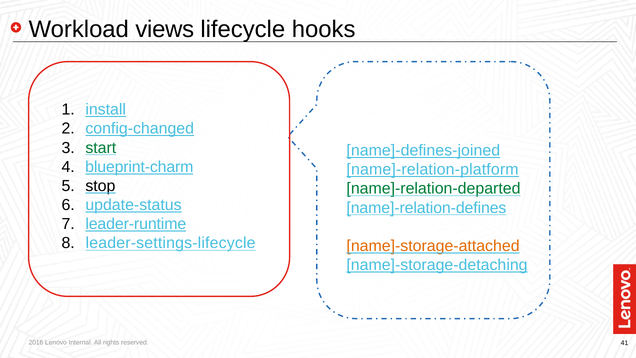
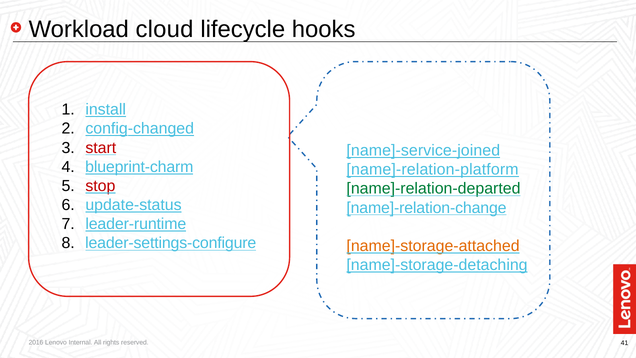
views: views -> cloud
start colour: green -> red
name]-defines-joined: name]-defines-joined -> name]-service-joined
stop colour: black -> red
name]-relation-defines: name]-relation-defines -> name]-relation-change
leader-settings-lifecycle: leader-settings-lifecycle -> leader-settings-configure
